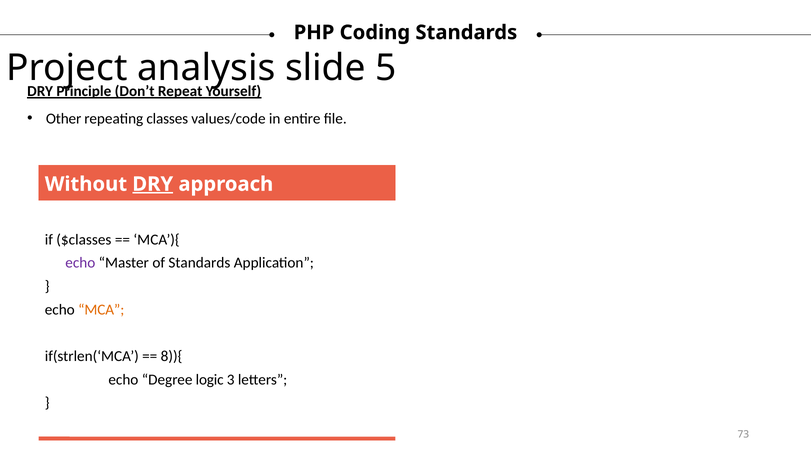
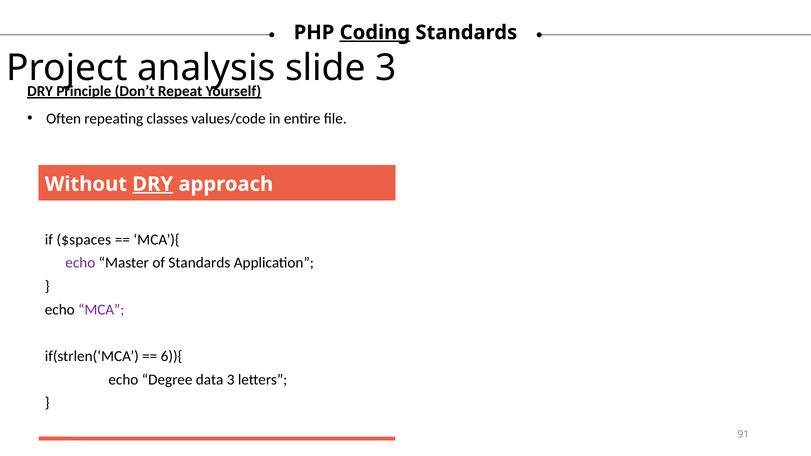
Coding underline: none -> present
slide 5: 5 -> 3
Other: Other -> Often
$classes: $classes -> $spaces
MCA colour: orange -> purple
8)){: 8)){ -> 6)){
logic: logic -> data
73: 73 -> 91
